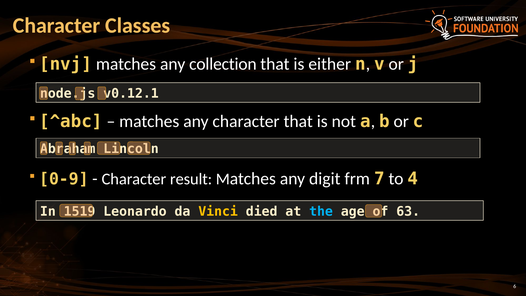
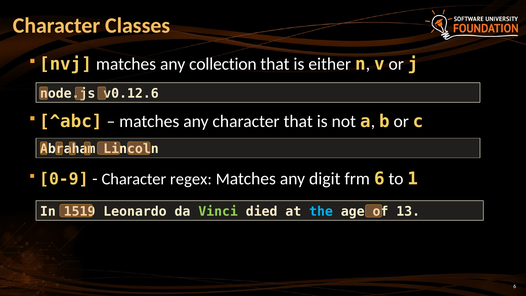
v0.12.1: v0.12.1 -> v0.12.6
result: result -> regex
frm 7: 7 -> 6
4: 4 -> 1
Vinci colour: yellow -> light green
63: 63 -> 13
